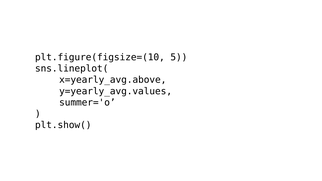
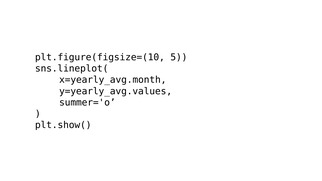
x=yearly_avg.above: x=yearly_avg.above -> x=yearly_avg.month
